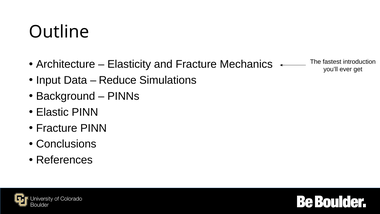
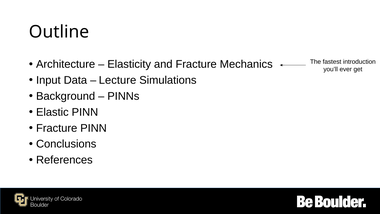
Reduce: Reduce -> Lecture
